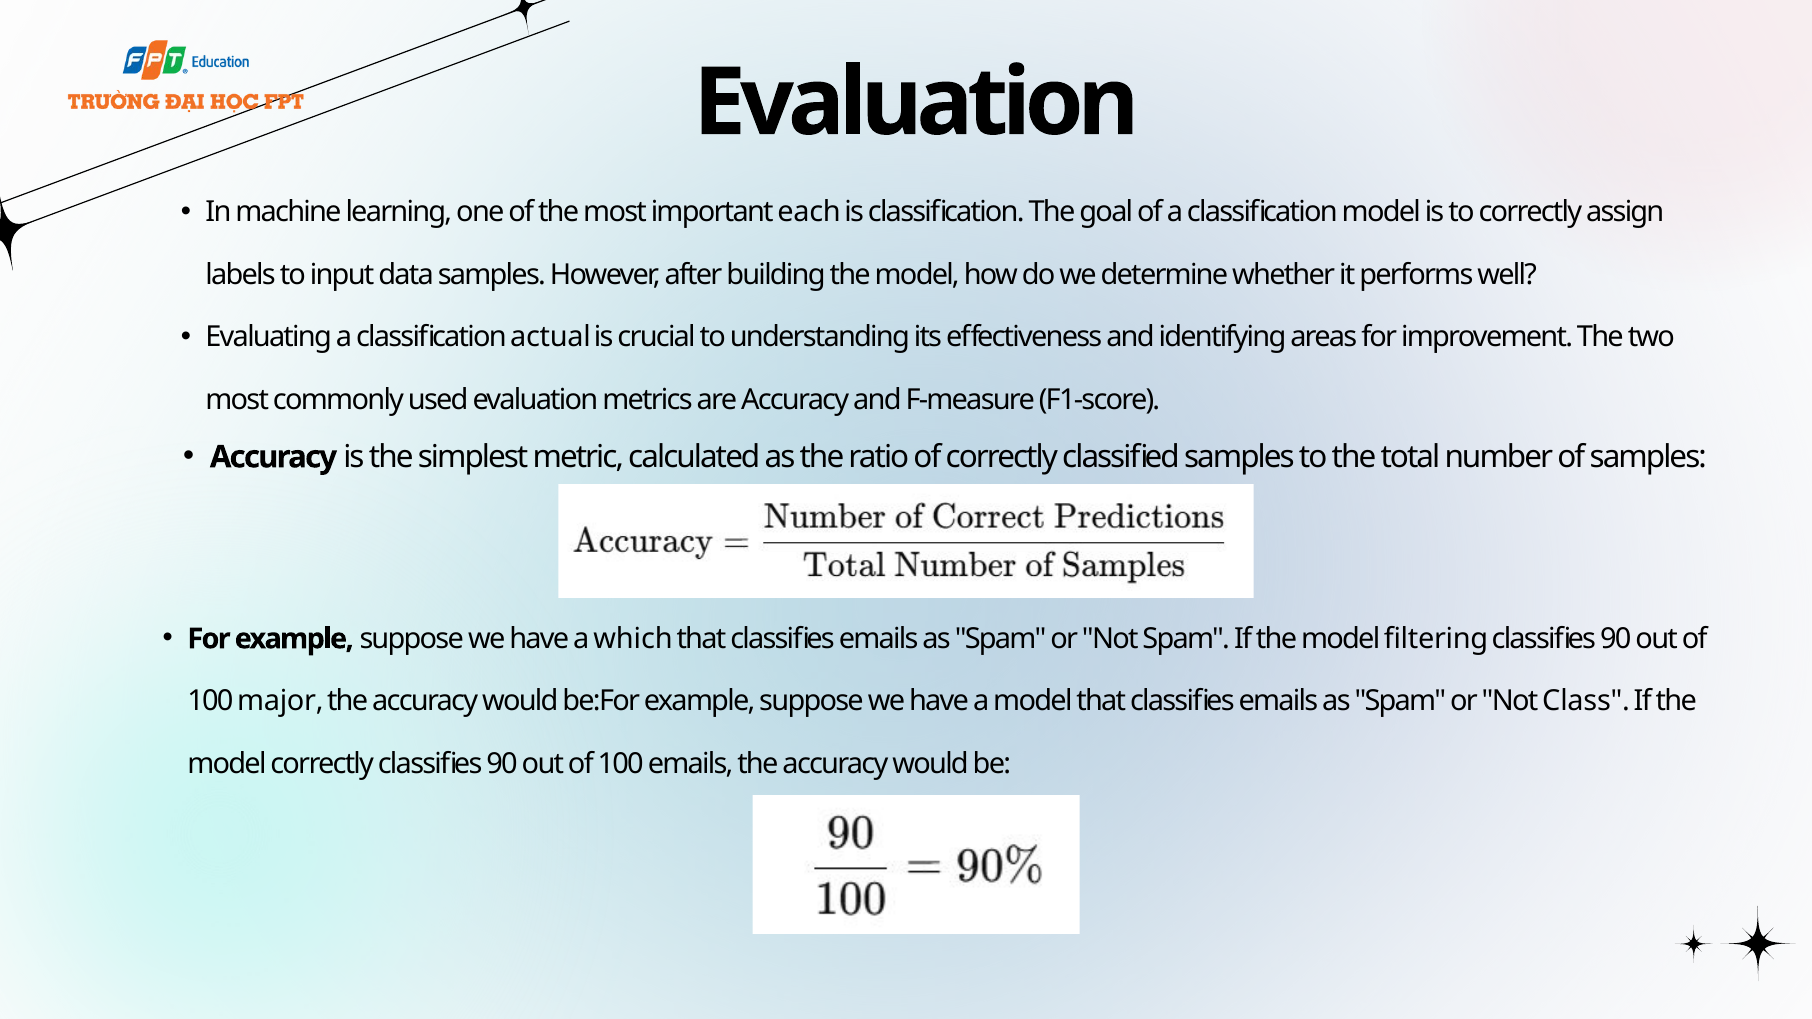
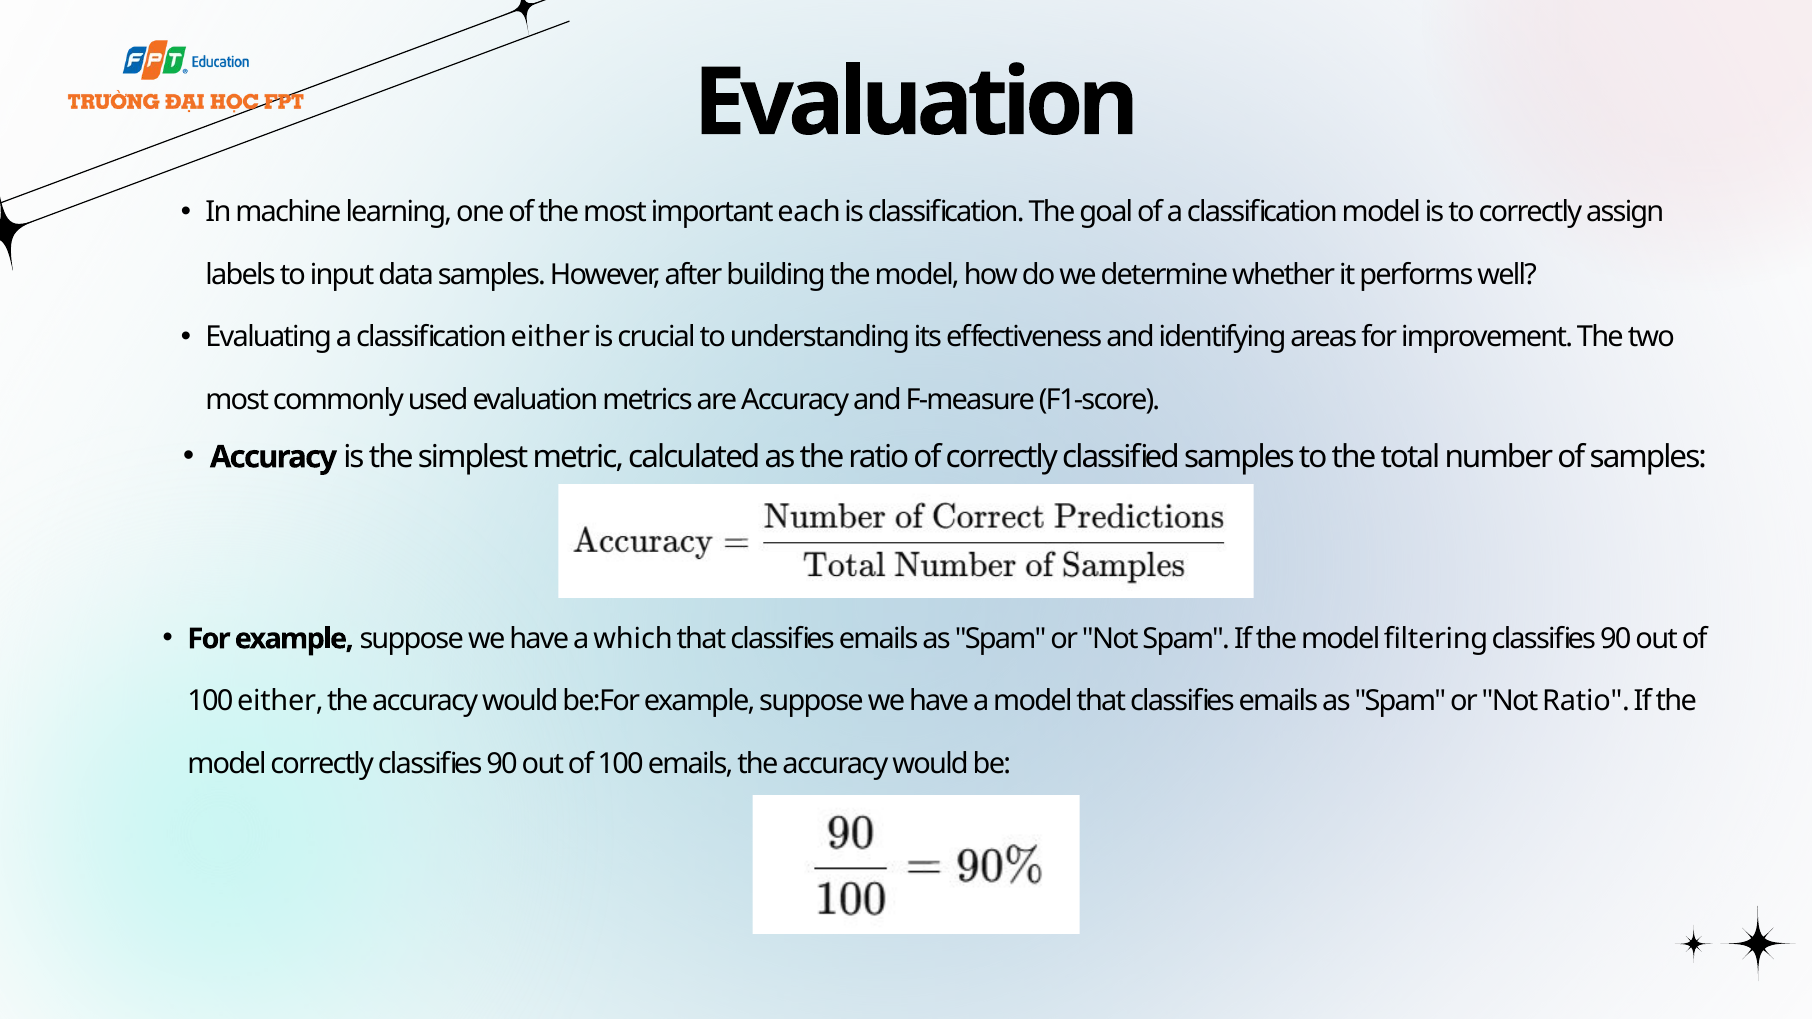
classification actual: actual -> either
100 major: major -> either
Not Class: Class -> Ratio
